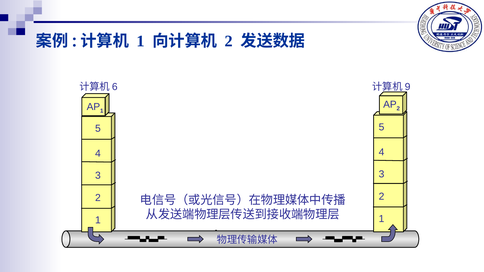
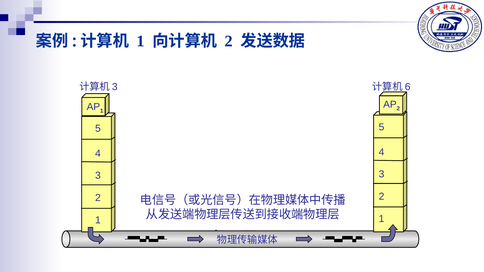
6 at (115, 87): 6 -> 3
9: 9 -> 6
